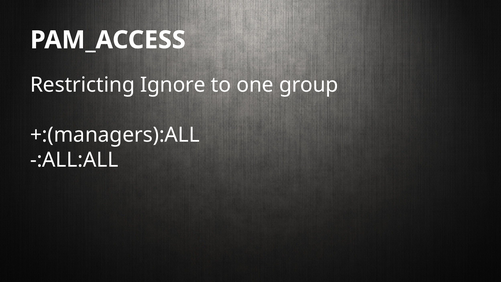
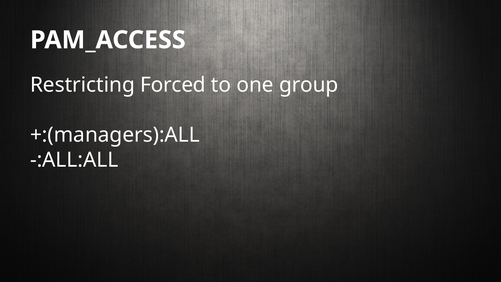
Ignore: Ignore -> Forced
